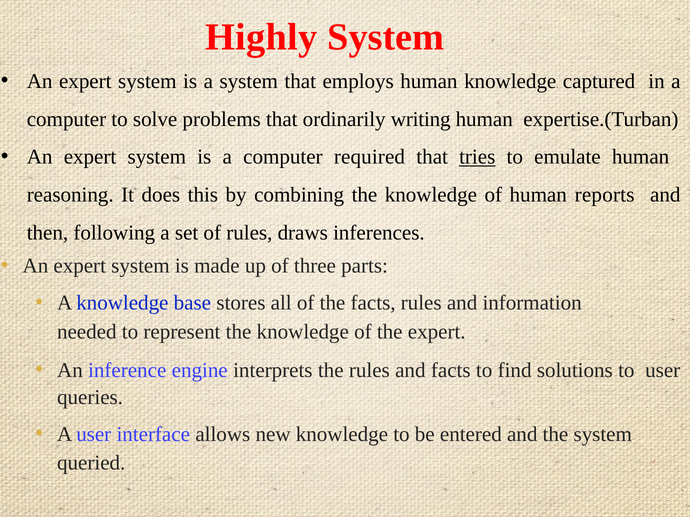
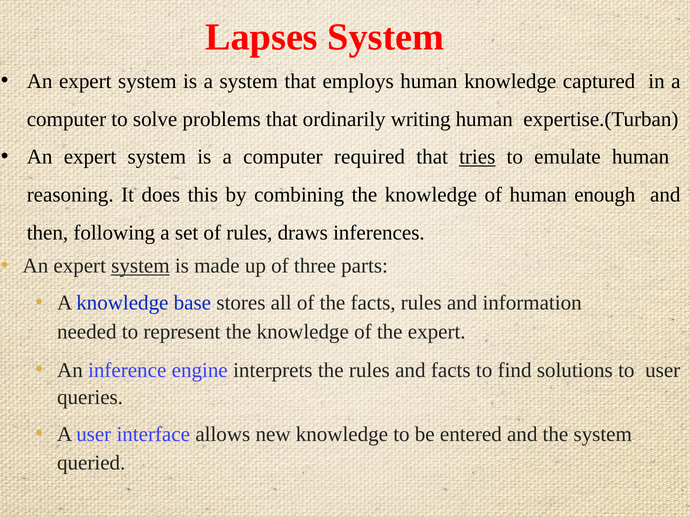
Highly: Highly -> Lapses
reports: reports -> enough
system at (140, 266) underline: none -> present
